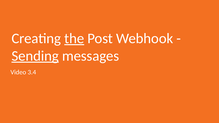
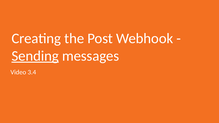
the underline: present -> none
